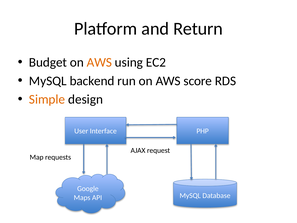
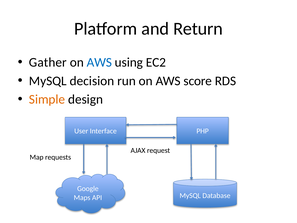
Budget: Budget -> Gather
AWS at (99, 62) colour: orange -> blue
backend: backend -> decision
